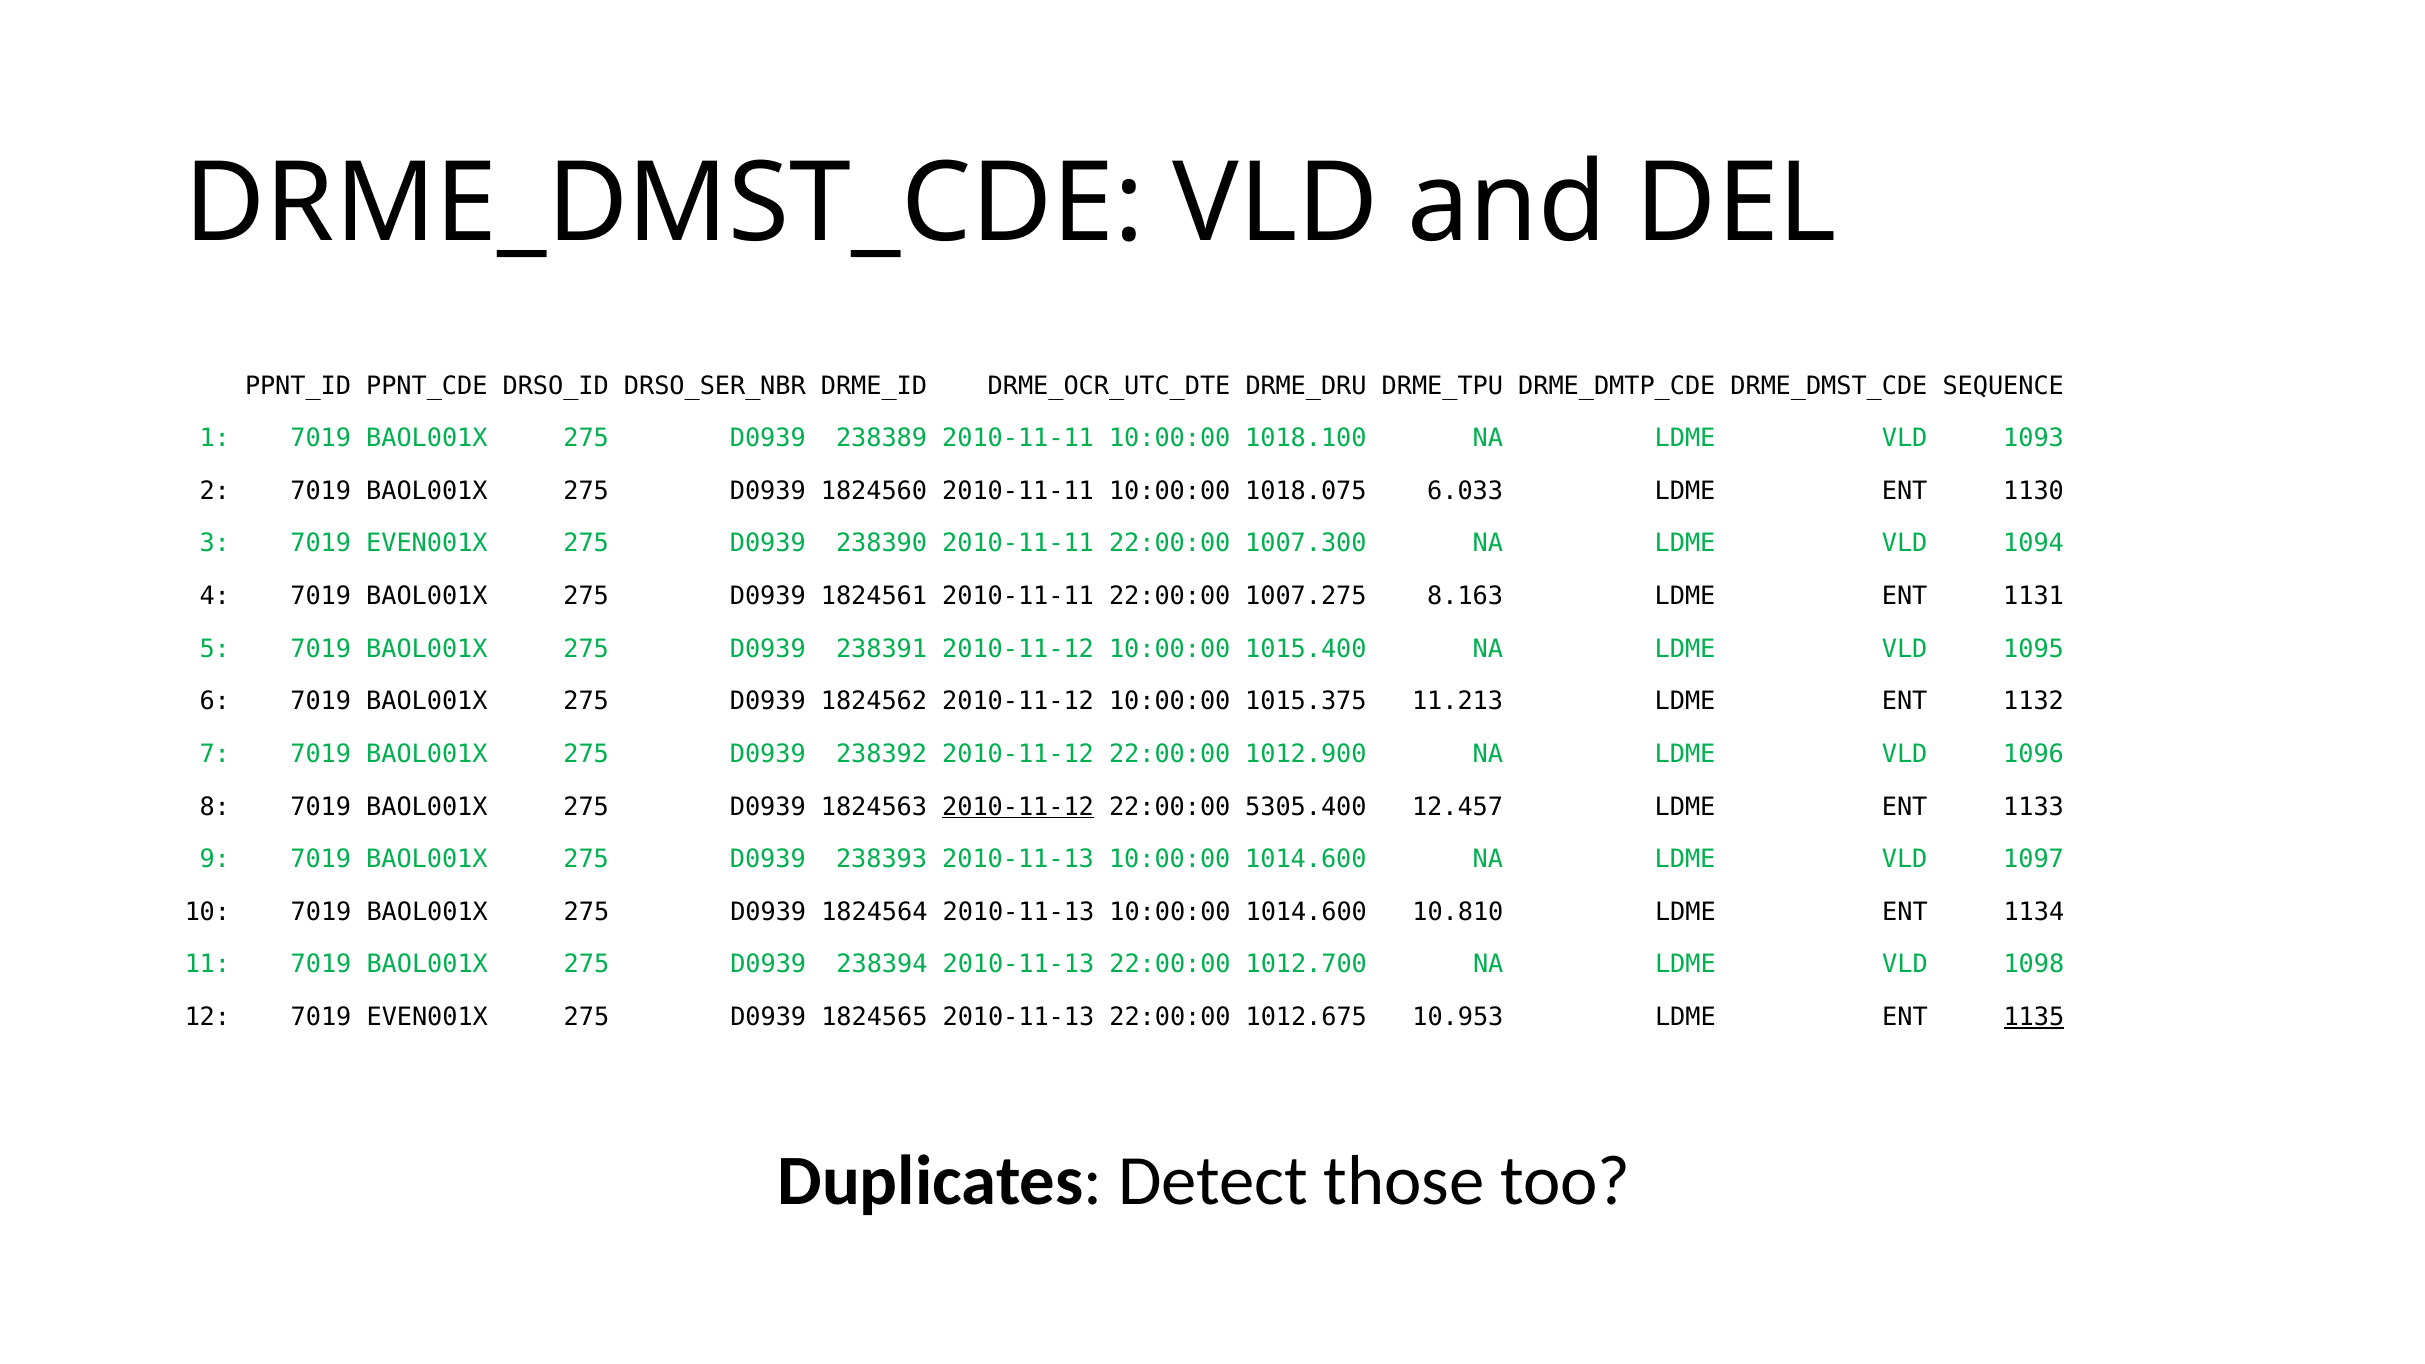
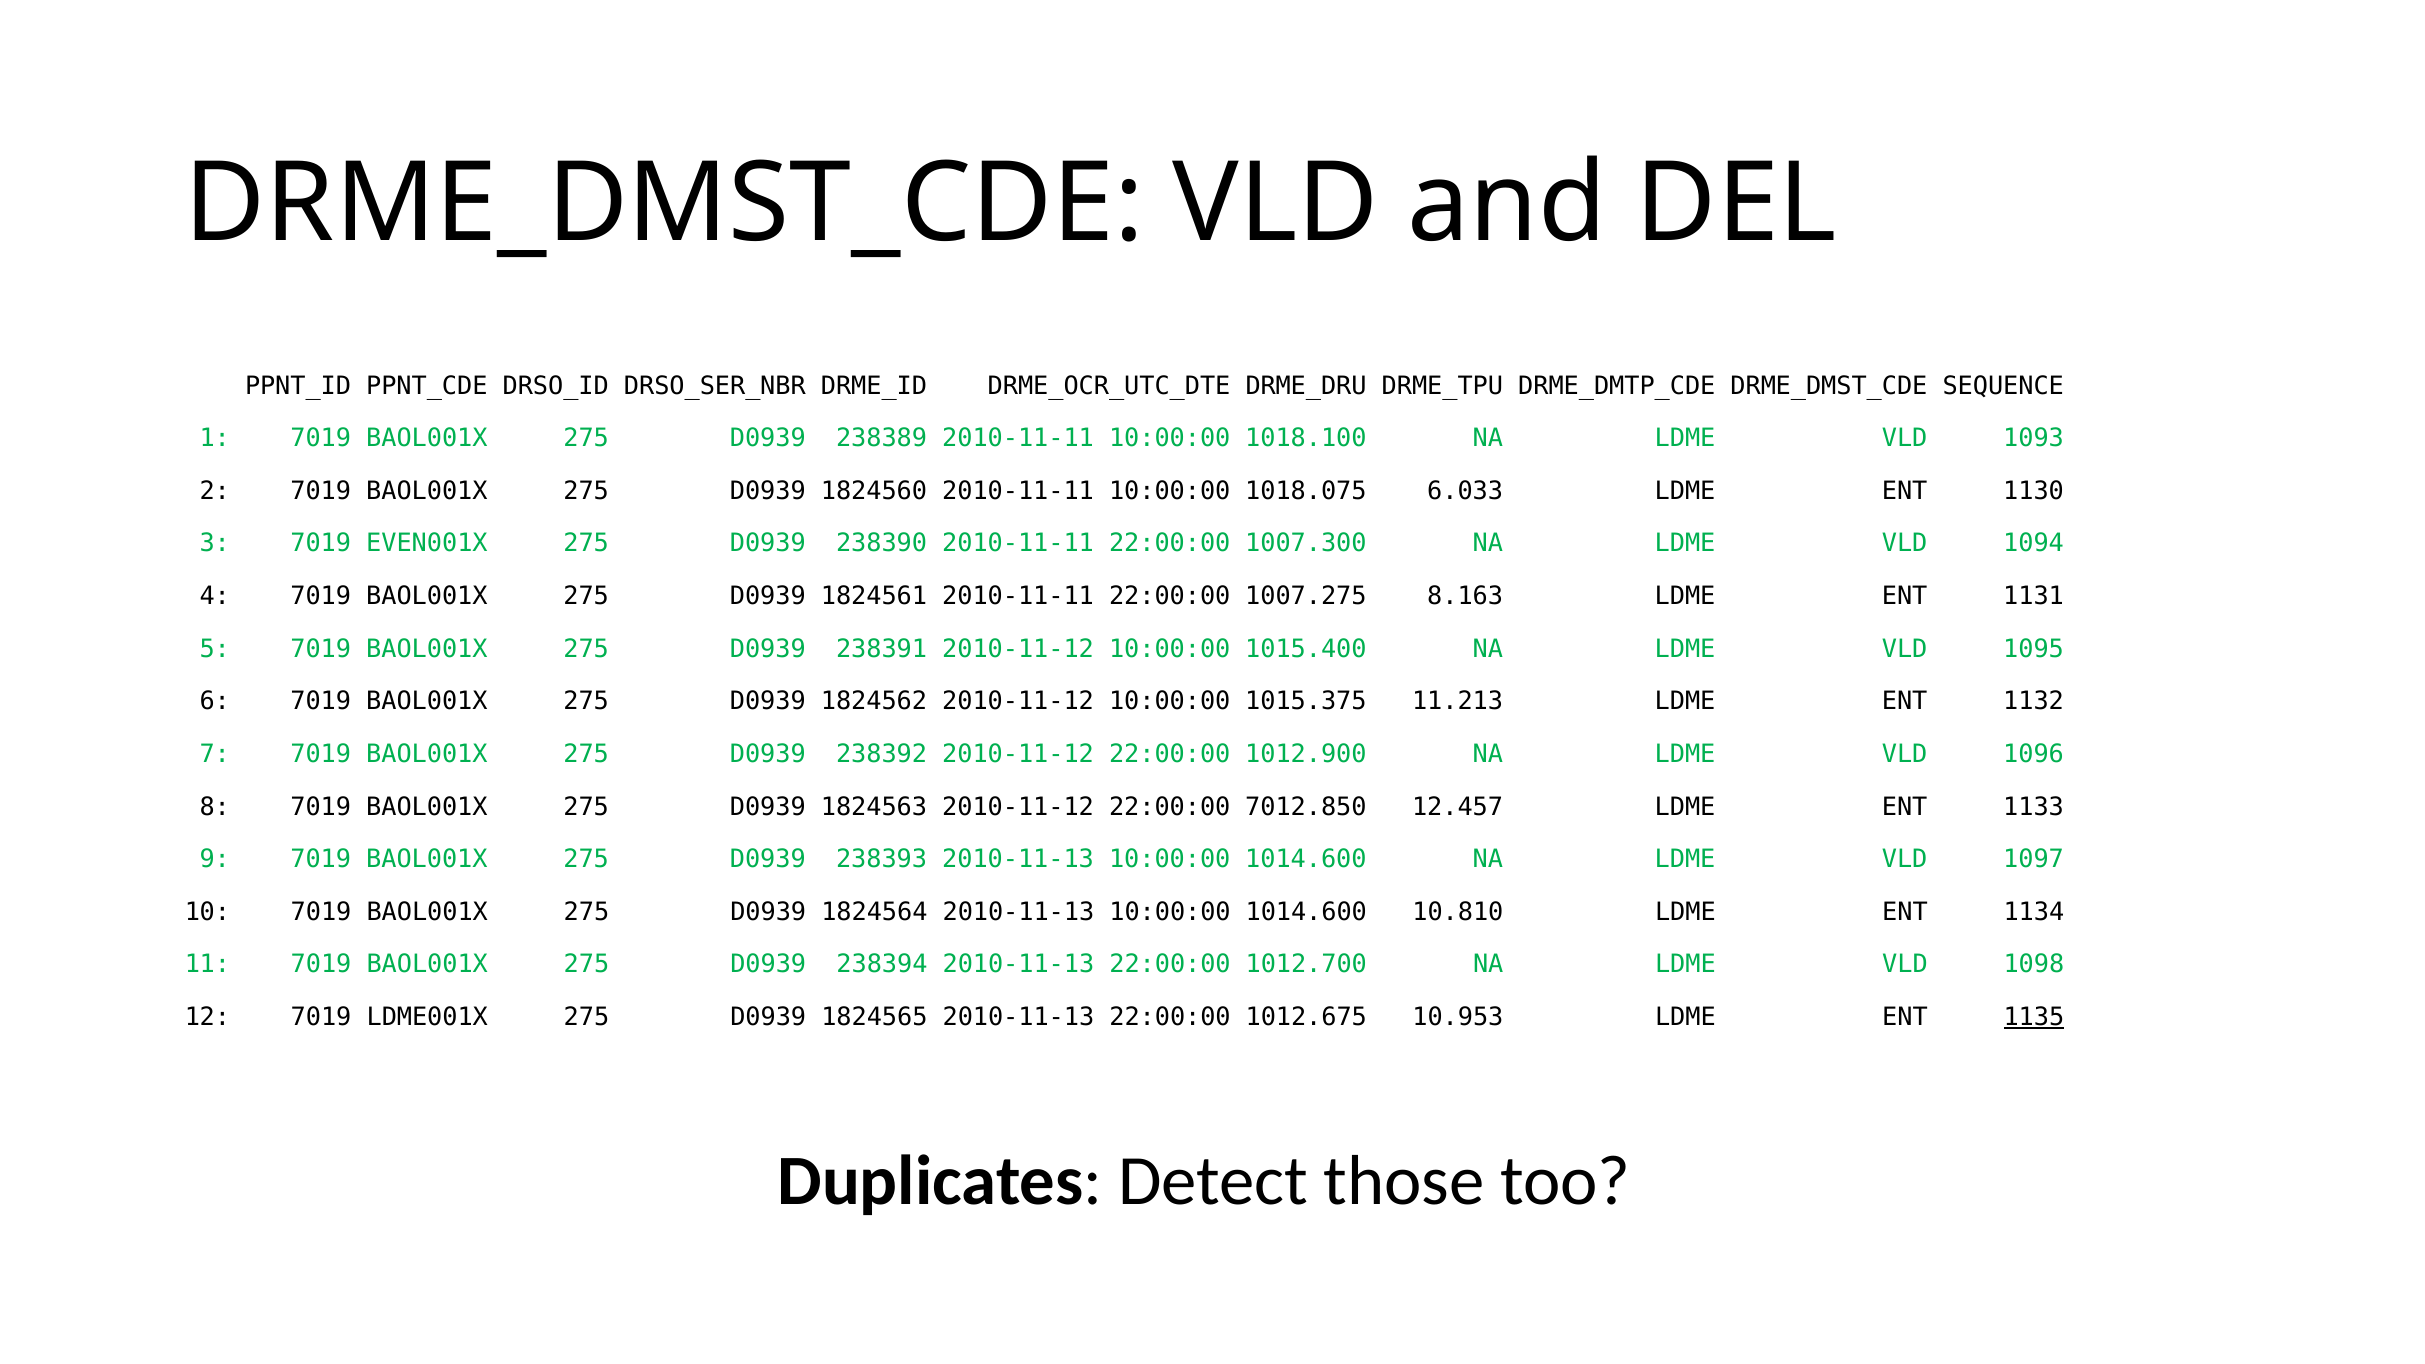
2010-11-12 at (1018, 807) underline: present -> none
5305.400: 5305.400 -> 7012.850
12 7019 EVEN001X: EVEN001X -> LDME001X
